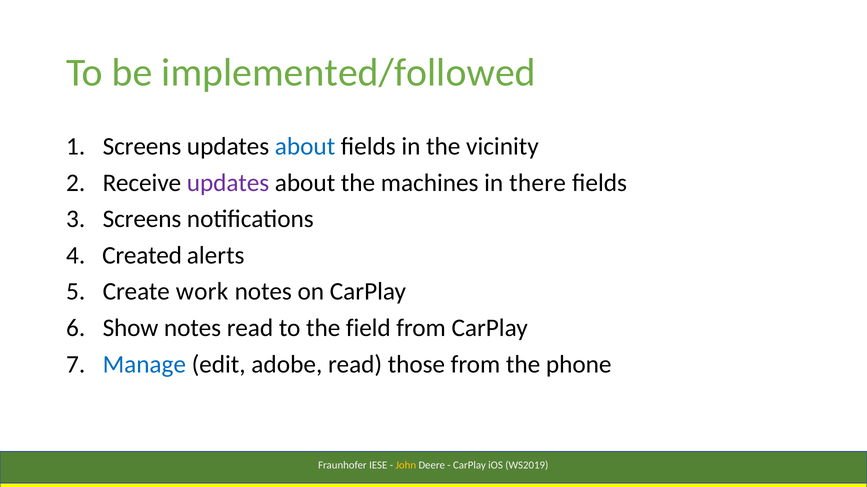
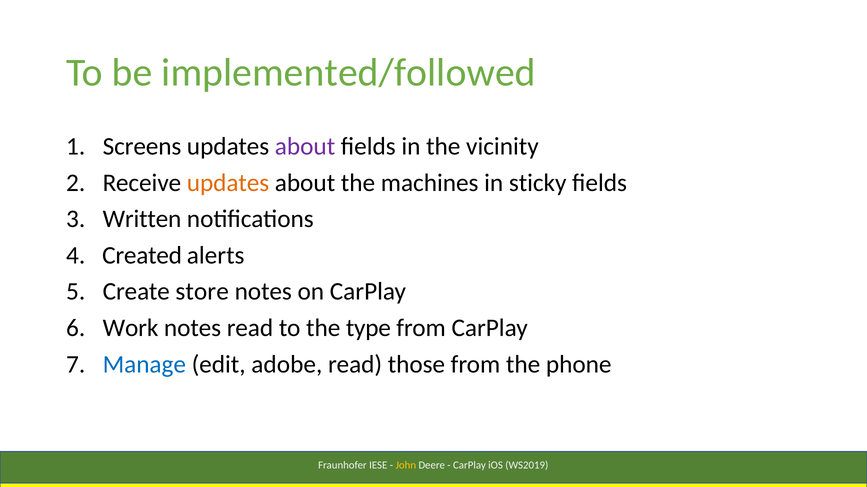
about at (305, 147) colour: blue -> purple
updates at (228, 183) colour: purple -> orange
there: there -> sticky
Screens at (142, 219): Screens -> Written
work: work -> store
Show: Show -> Work
field: field -> type
